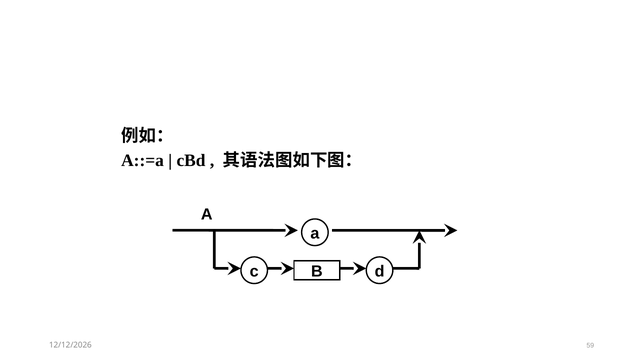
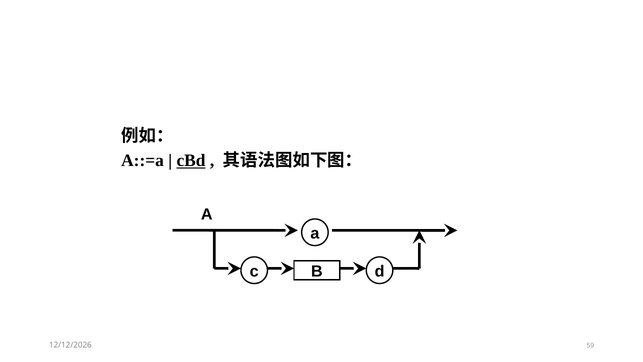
cBd underline: none -> present
